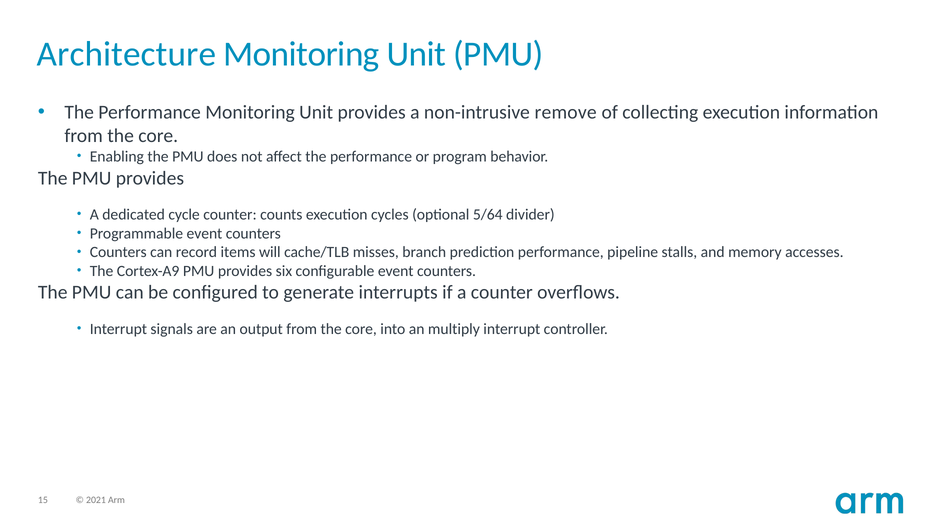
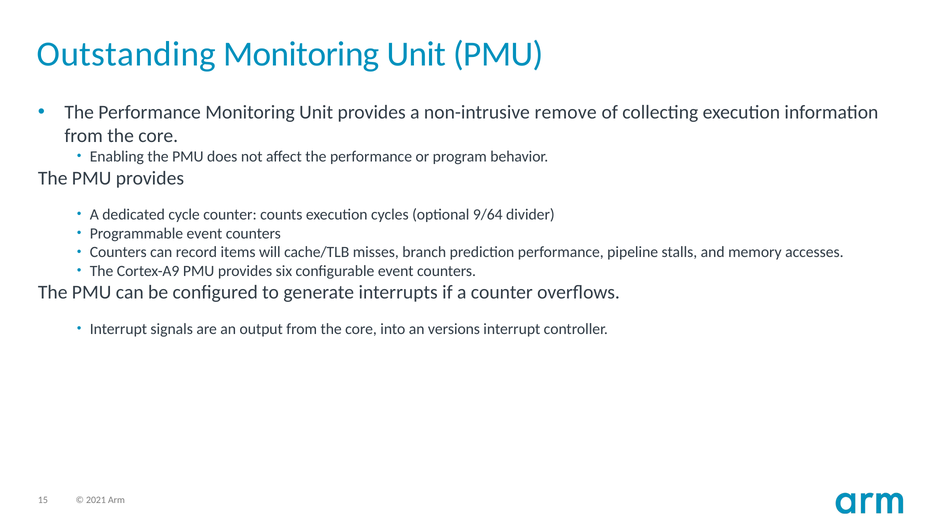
Architecture: Architecture -> Outstanding
5/64: 5/64 -> 9/64
multiply: multiply -> versions
